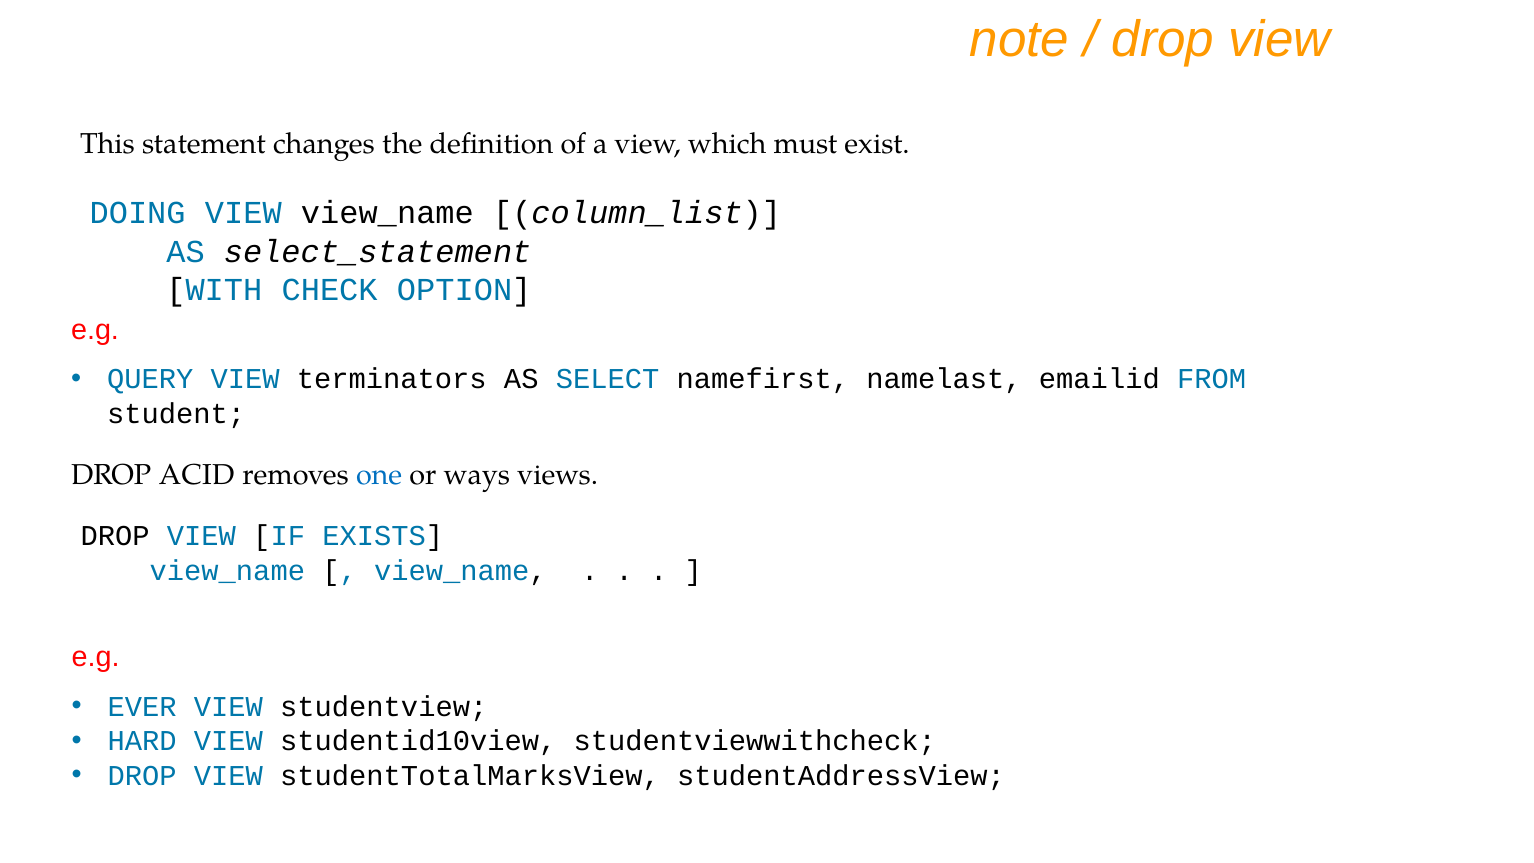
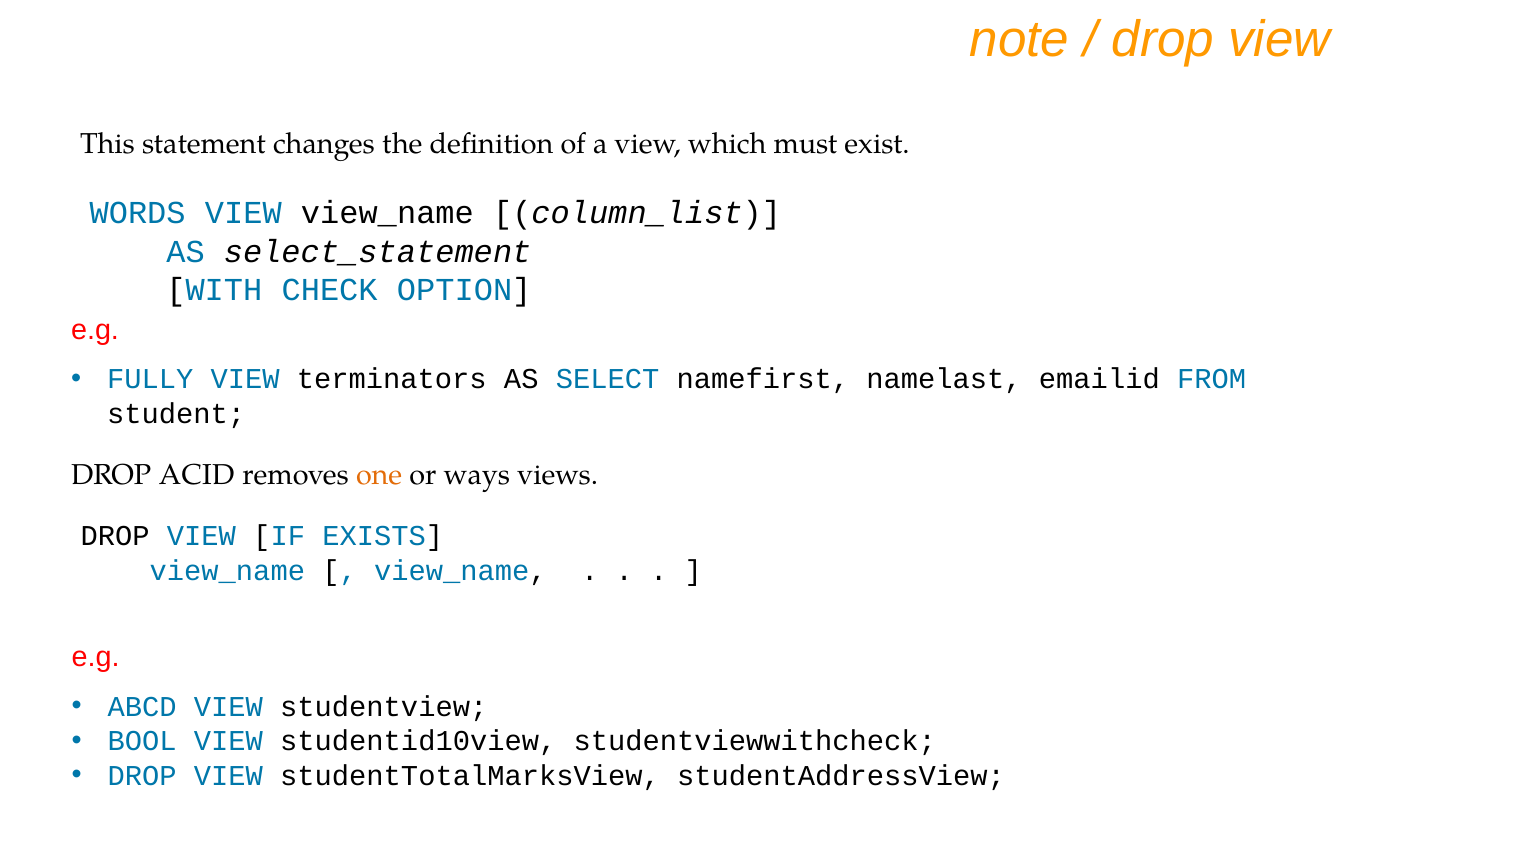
DOING: DOING -> WORDS
QUERY: QUERY -> FULLY
one colour: blue -> orange
EVER: EVER -> ABCD
HARD: HARD -> BOOL
